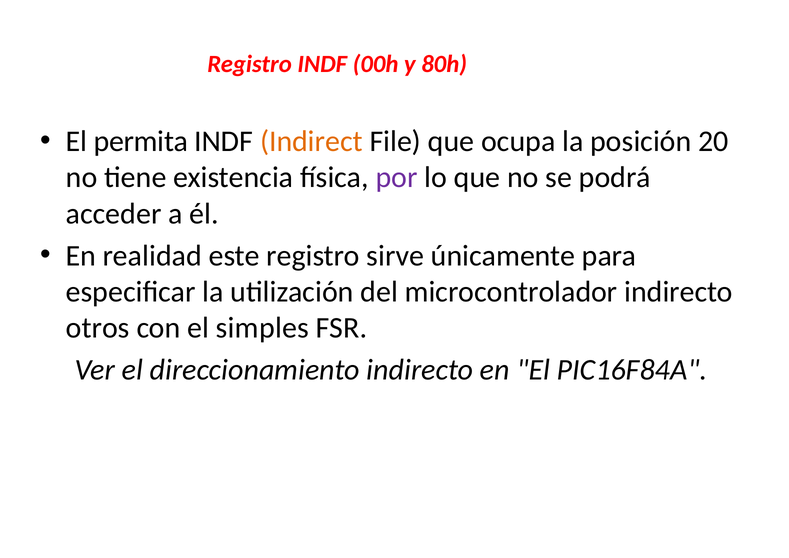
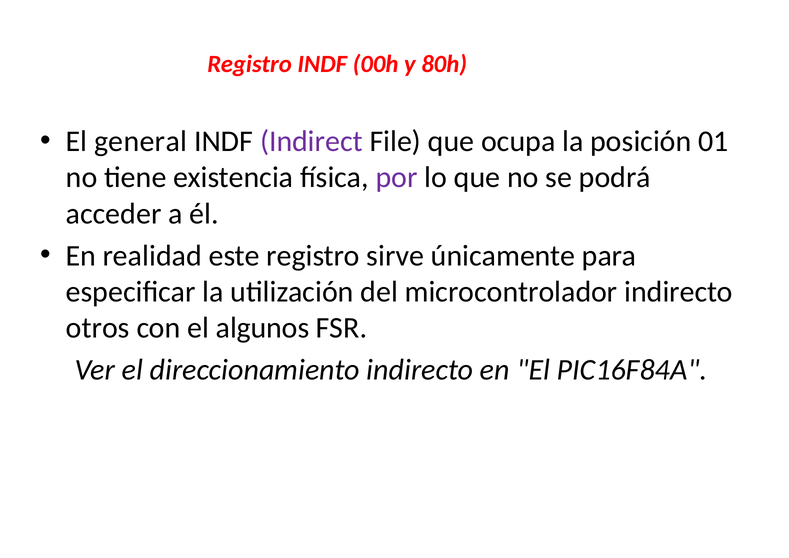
permita: permita -> general
Indirect colour: orange -> purple
20: 20 -> 01
simples: simples -> algunos
